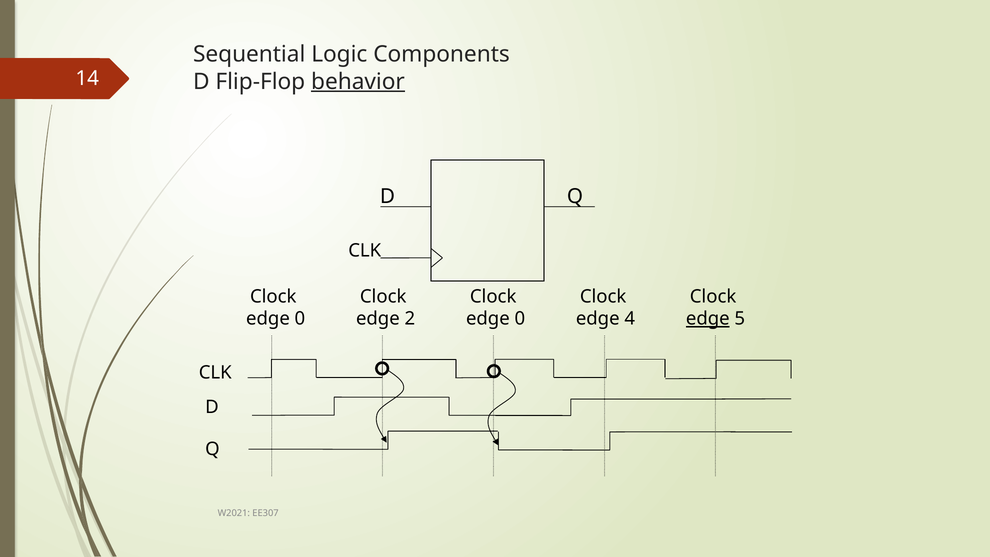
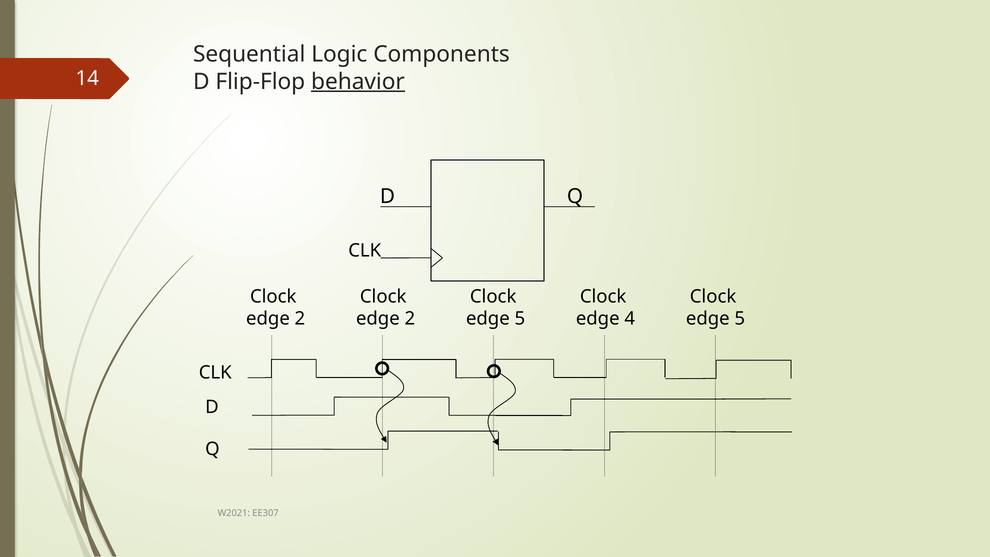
0 at (300, 319): 0 -> 2
0 at (520, 319): 0 -> 5
edge at (708, 319) underline: present -> none
